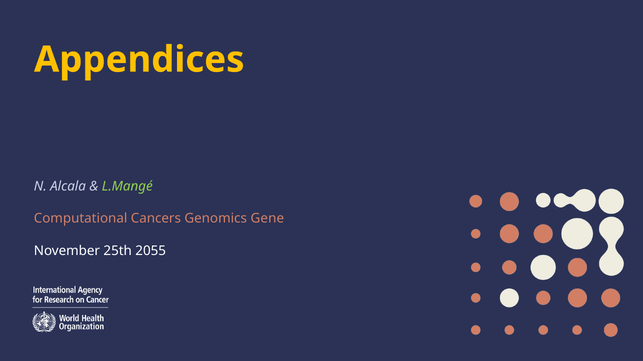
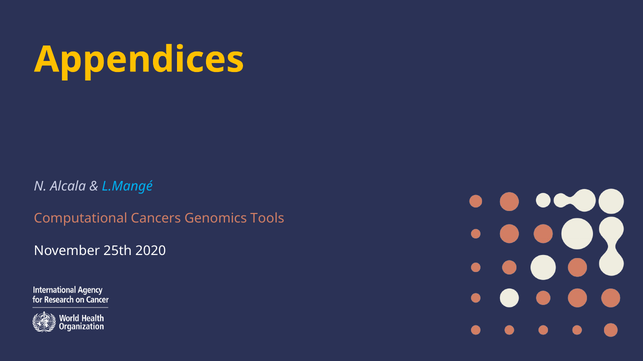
L.Mangé colour: light green -> light blue
Gene: Gene -> Tools
2055: 2055 -> 2020
